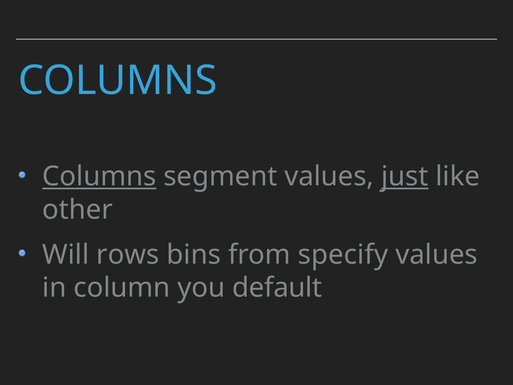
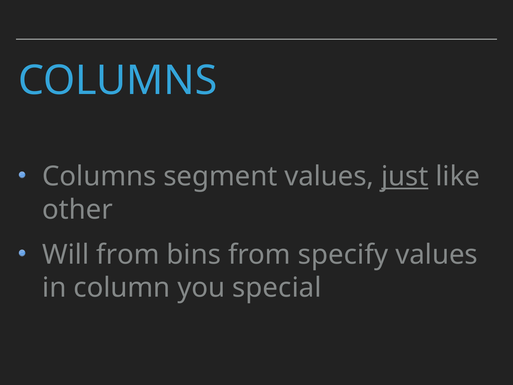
Columns at (99, 176) underline: present -> none
Will rows: rows -> from
default: default -> special
